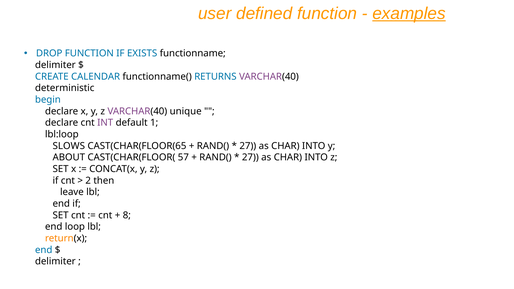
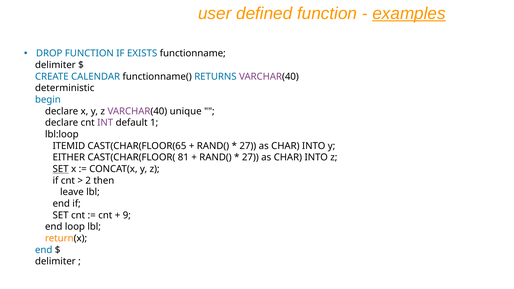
SLOWS: SLOWS -> ITEMID
ABOUT: ABOUT -> EITHER
57: 57 -> 81
SET at (61, 169) underline: none -> present
8: 8 -> 9
